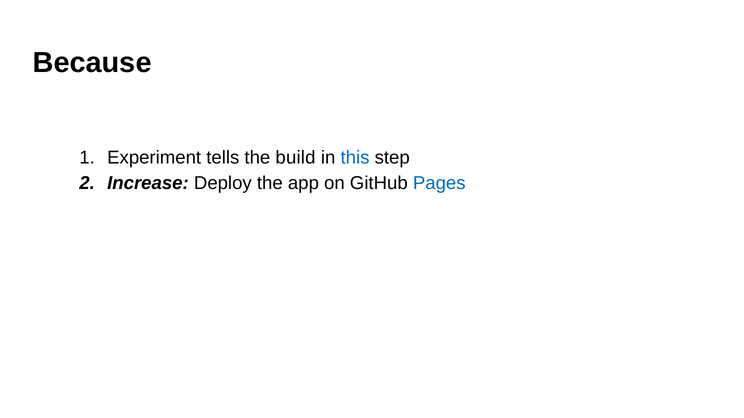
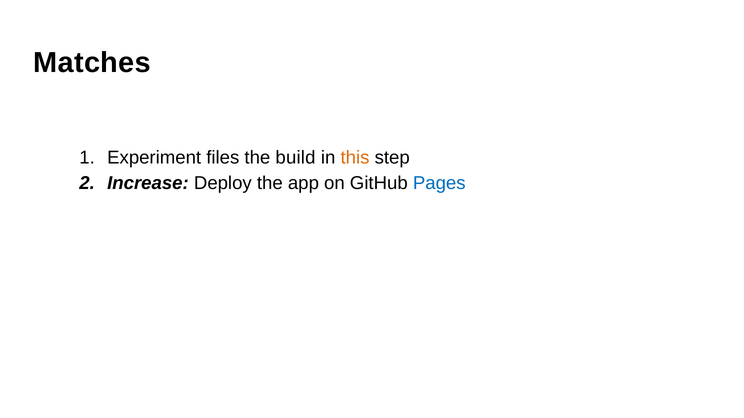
Because: Because -> Matches
tells: tells -> files
this colour: blue -> orange
